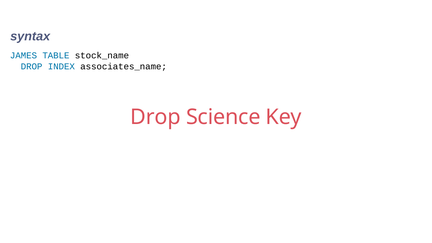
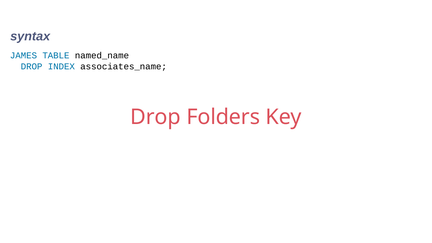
stock_name: stock_name -> named_name
Science: Science -> Folders
